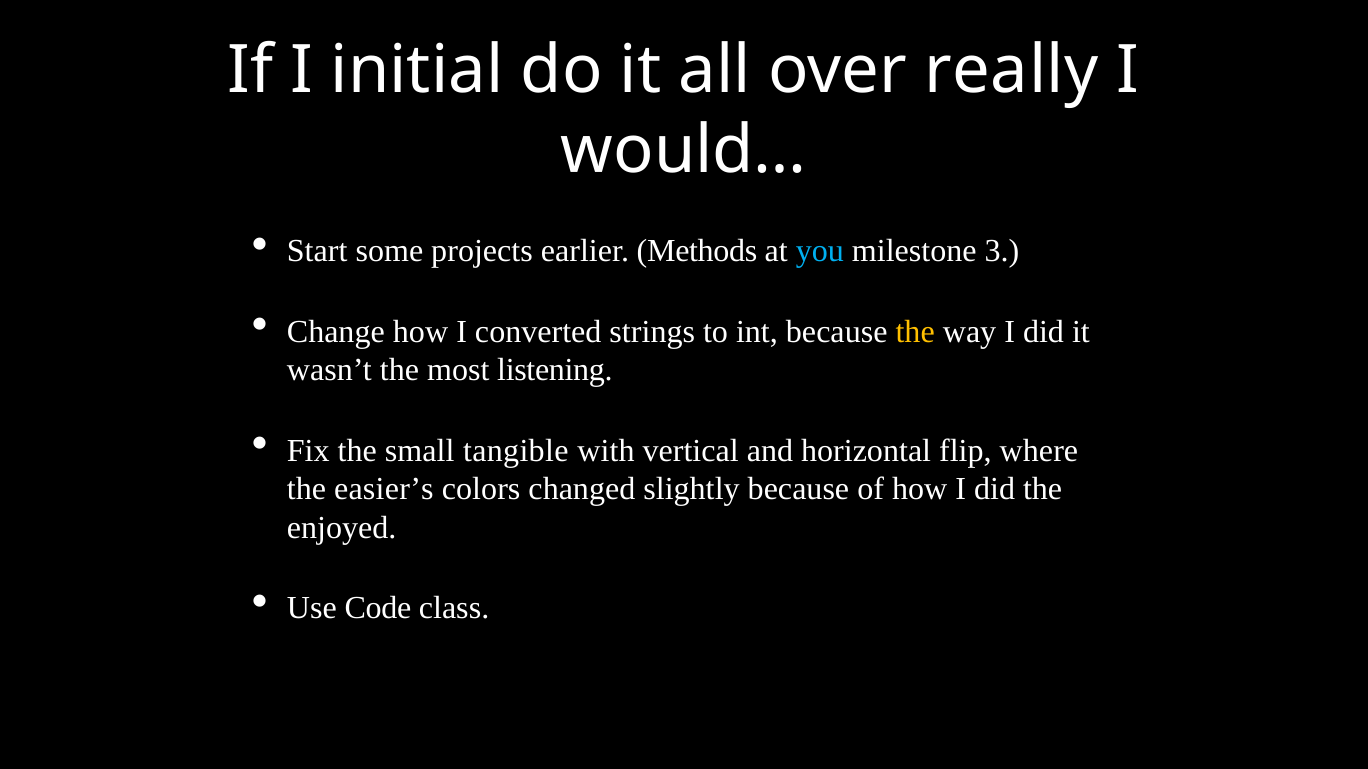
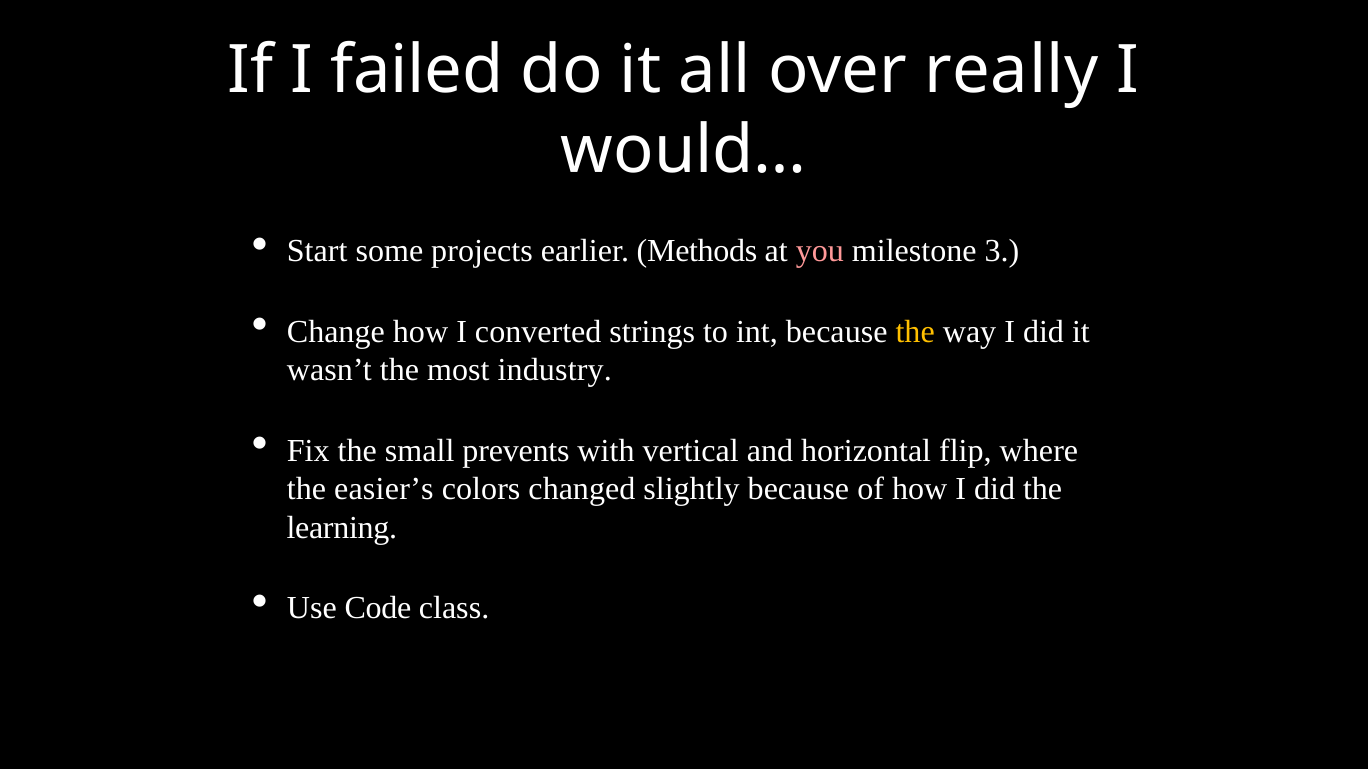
initial: initial -> failed
you colour: light blue -> pink
listening: listening -> industry
tangible: tangible -> prevents
enjoyed: enjoyed -> learning
